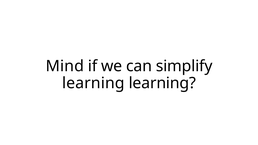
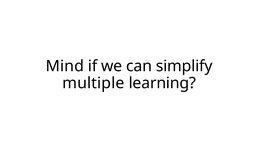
learning at (93, 83): learning -> multiple
